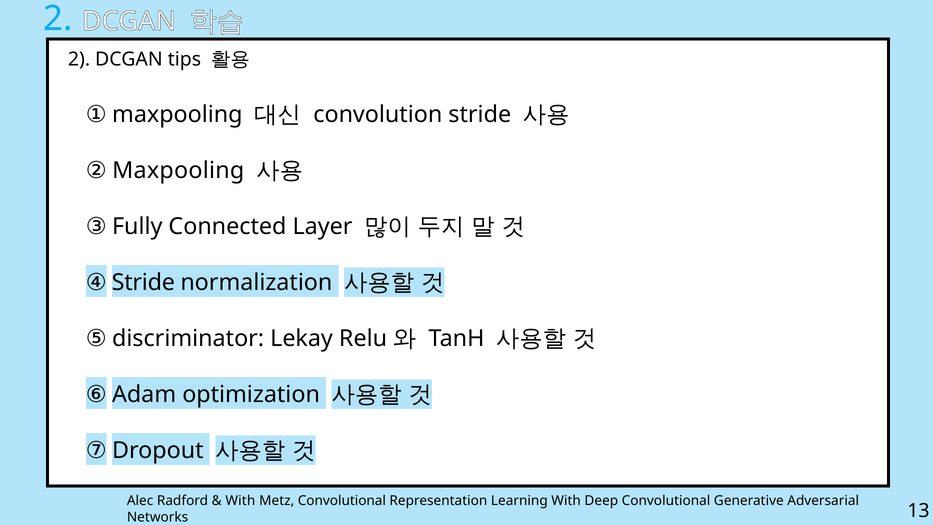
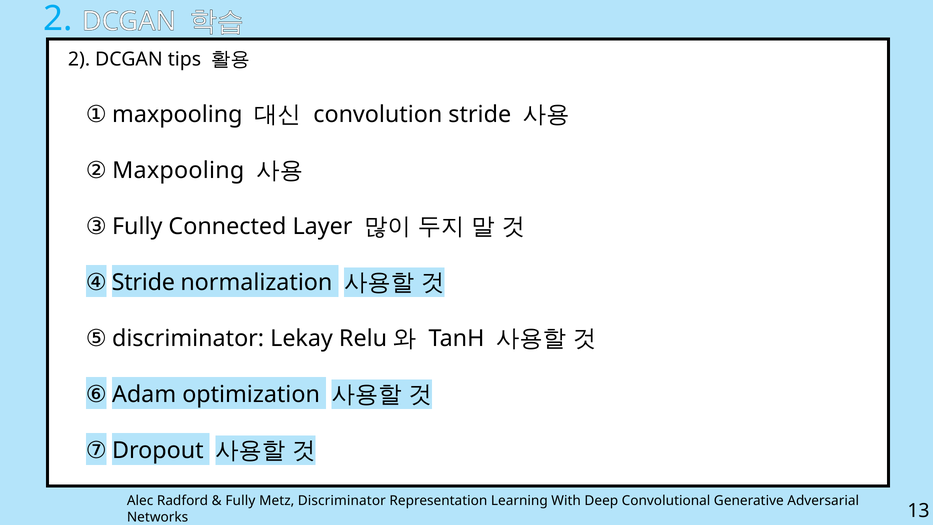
With at (240, 501): With -> Fully
Metz Convolutional: Convolutional -> Discriminator
